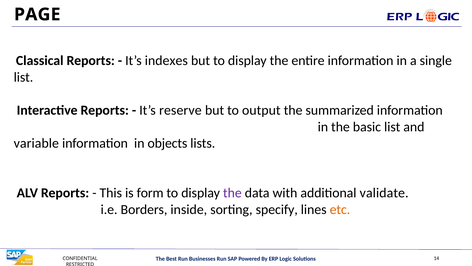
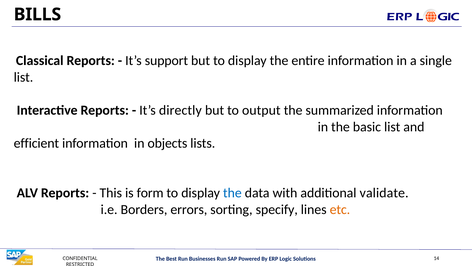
PAGE: PAGE -> BILLS
indexes: indexes -> support
reserve: reserve -> directly
variable: variable -> efficient
the at (232, 193) colour: purple -> blue
inside: inside -> errors
